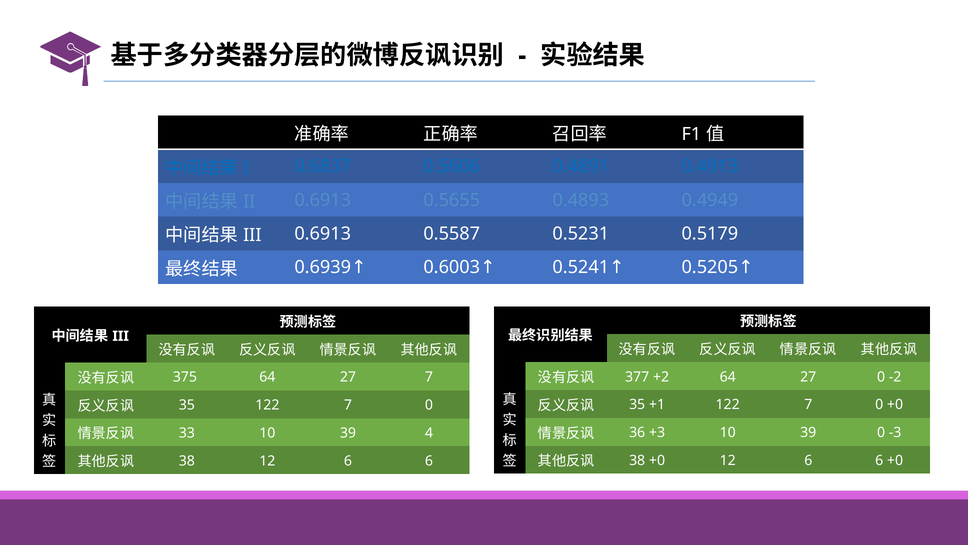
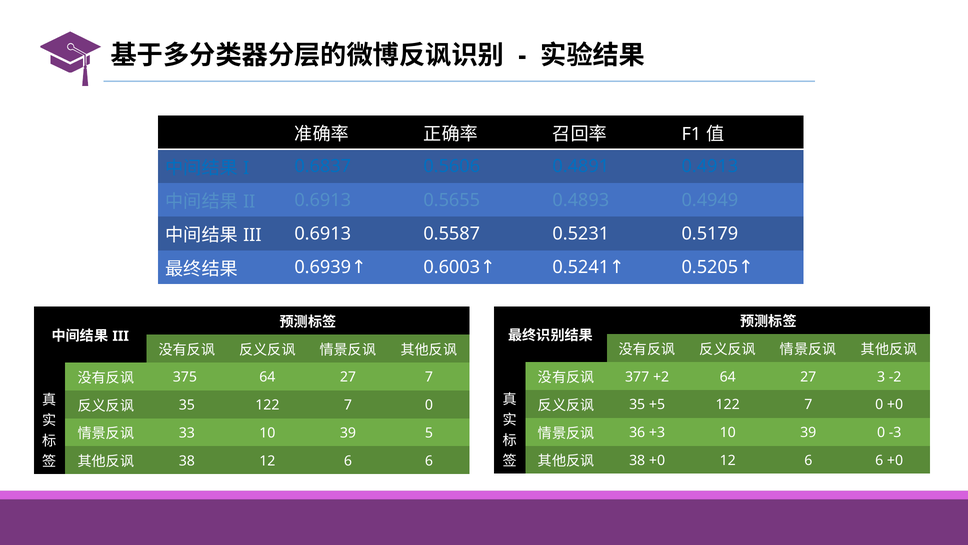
27 0: 0 -> 3
+1: +1 -> +5
4: 4 -> 5
